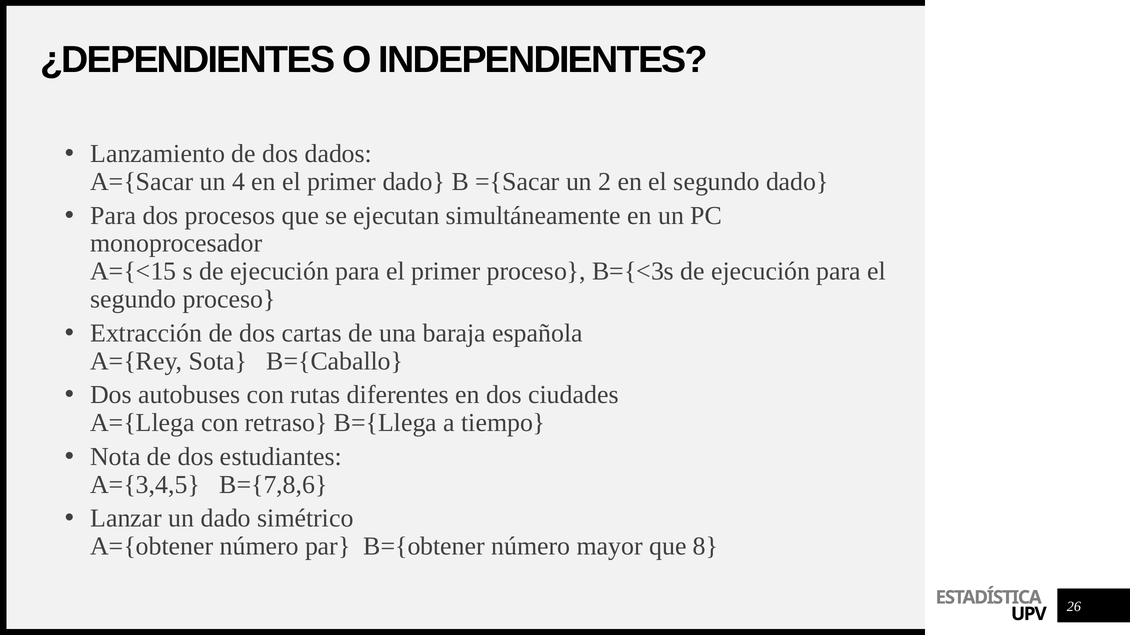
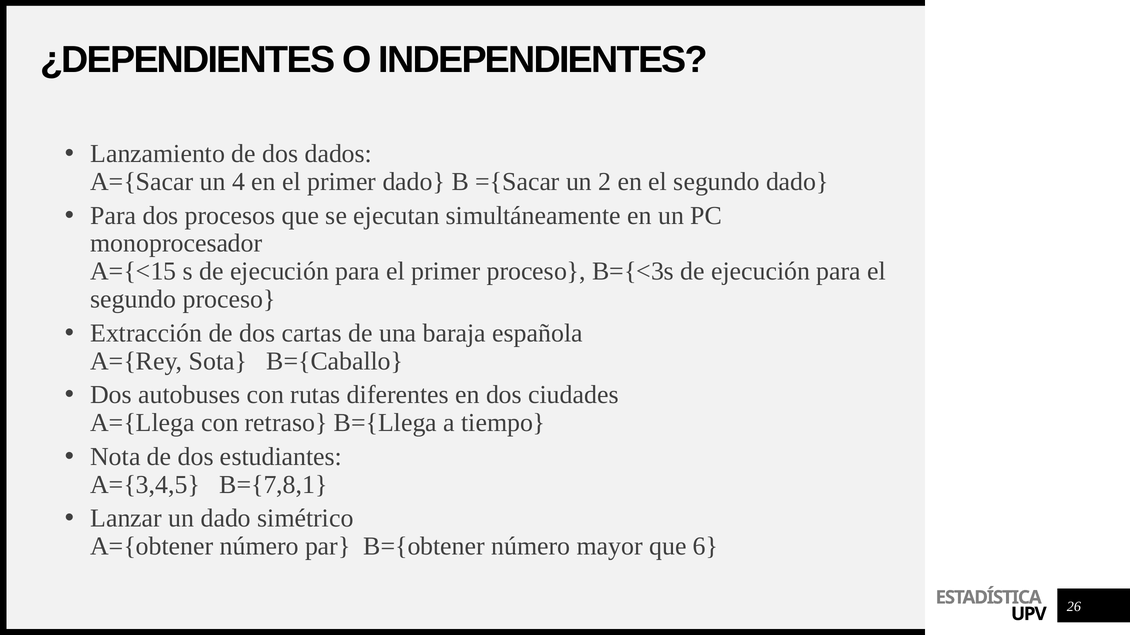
B={7,8,6: B={7,8,6 -> B={7,8,1
8: 8 -> 6
